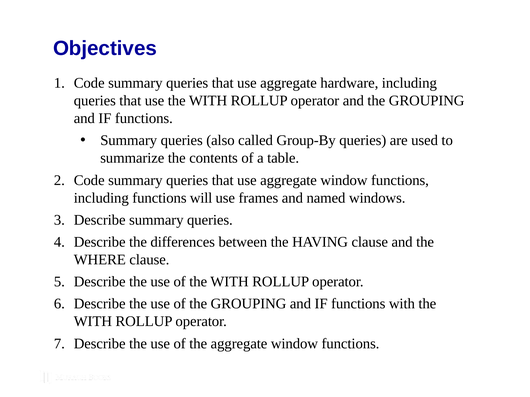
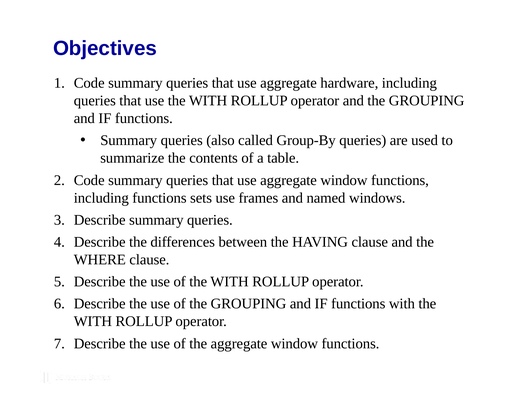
will: will -> sets
